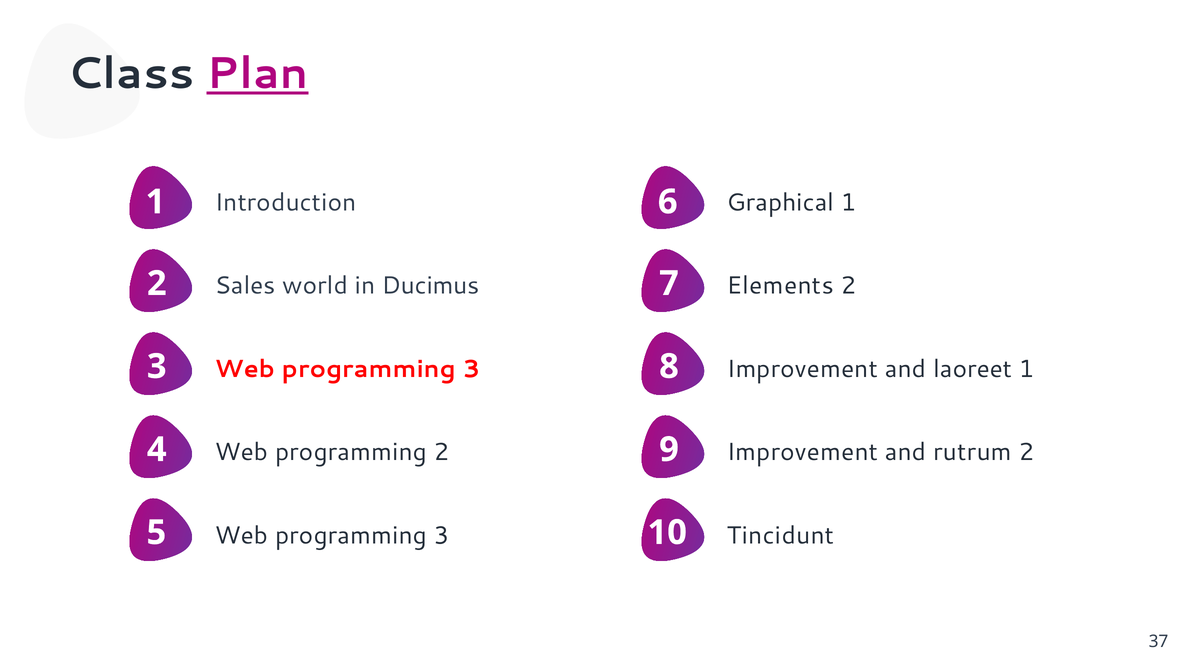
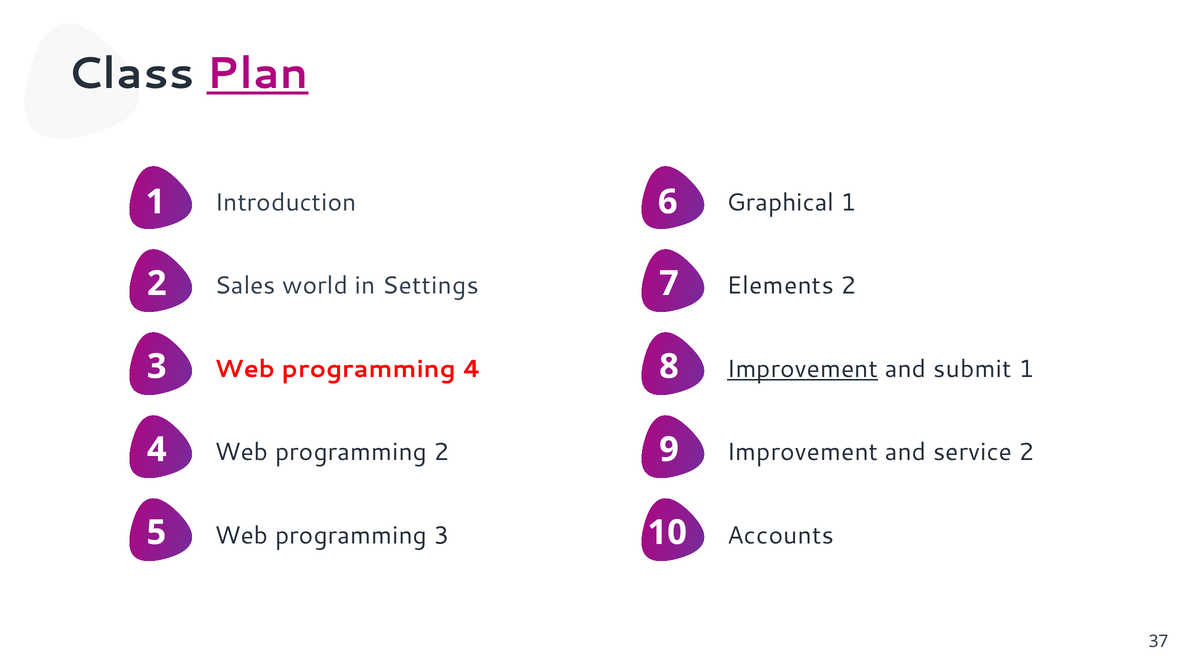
Ducimus: Ducimus -> Settings
3 at (472, 369): 3 -> 4
Improvement at (802, 369) underline: none -> present
laoreet: laoreet -> submit
rutrum: rutrum -> service
Tincidunt: Tincidunt -> Accounts
